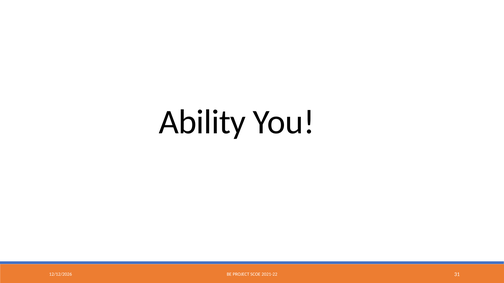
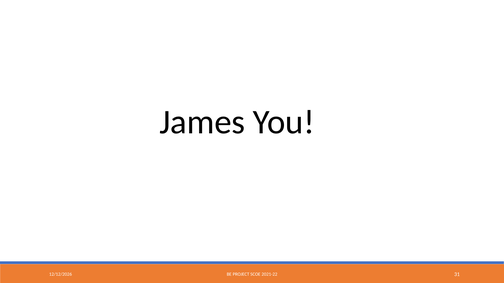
Ability: Ability -> James
